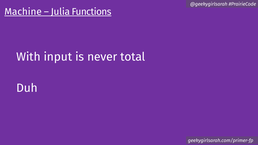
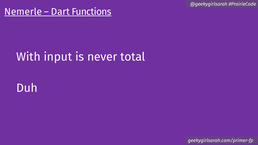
Machine: Machine -> Nemerle
Julia: Julia -> Dart
